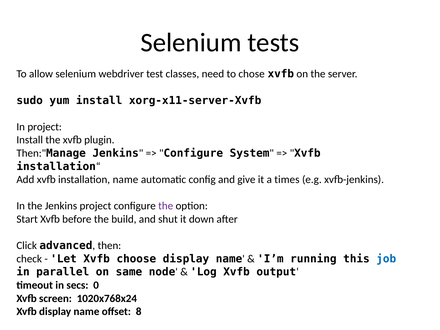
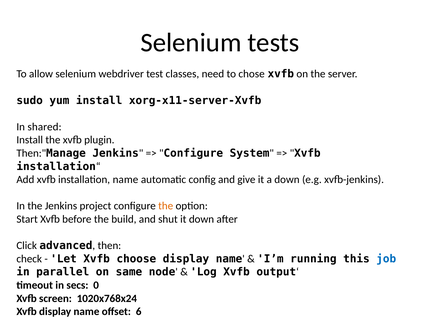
In project: project -> shared
a times: times -> down
the at (166, 206) colour: purple -> orange
8: 8 -> 6
